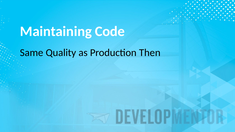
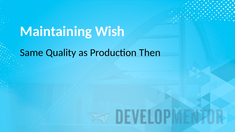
Code: Code -> Wish
